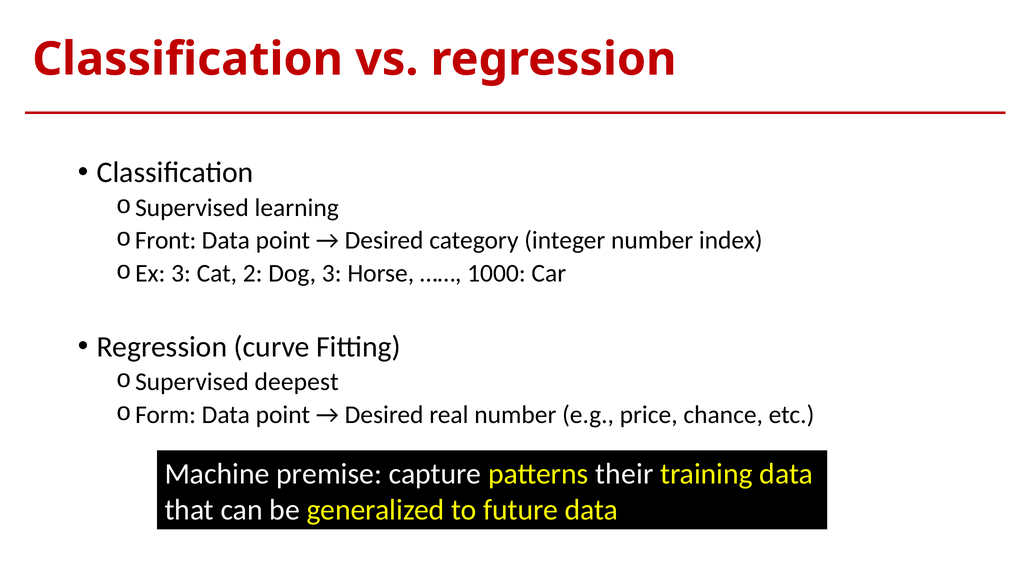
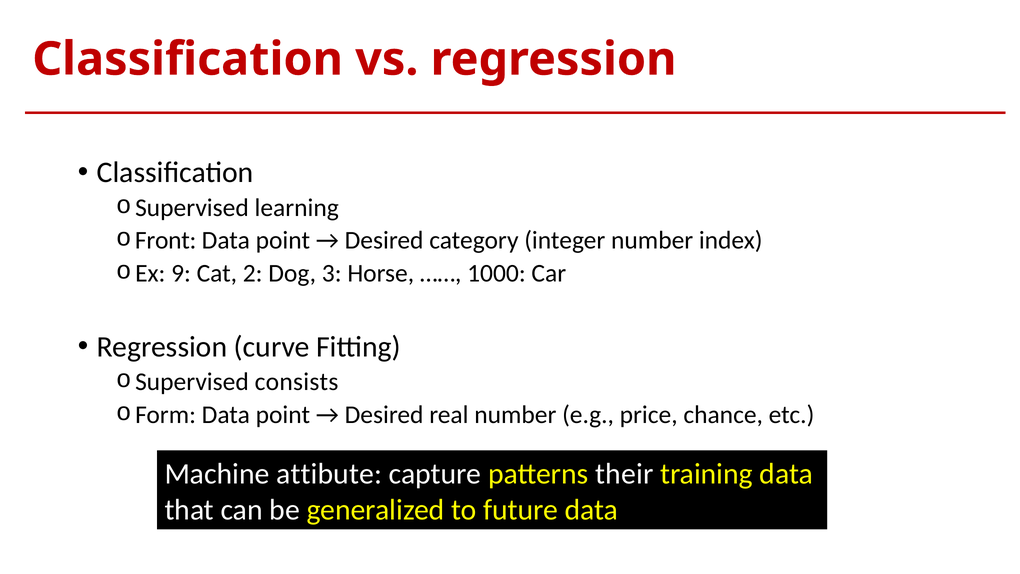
Ex 3: 3 -> 9
deepest: deepest -> consists
premise: premise -> attibute
